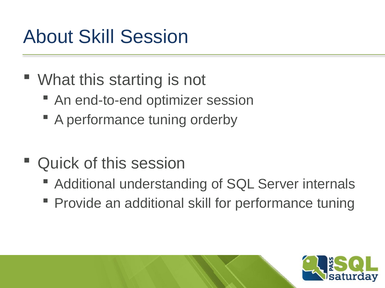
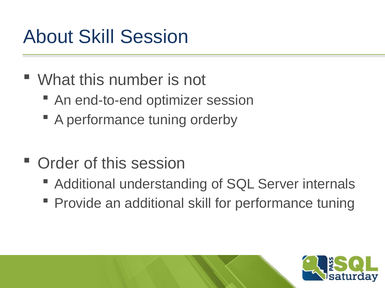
starting: starting -> number
Quick: Quick -> Order
